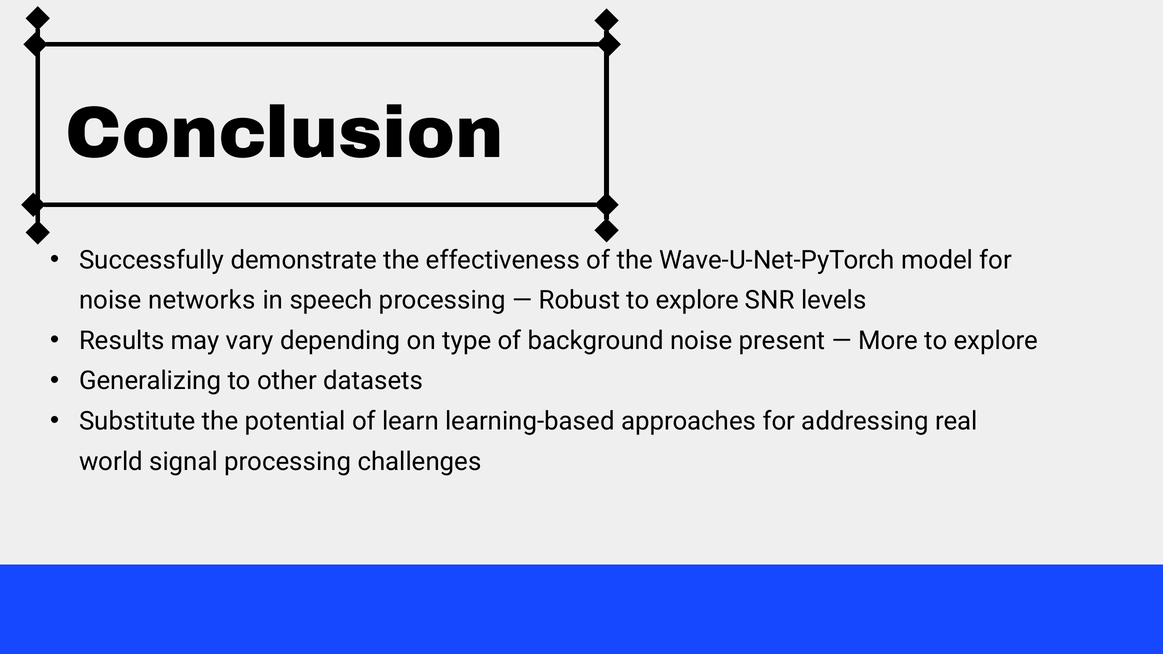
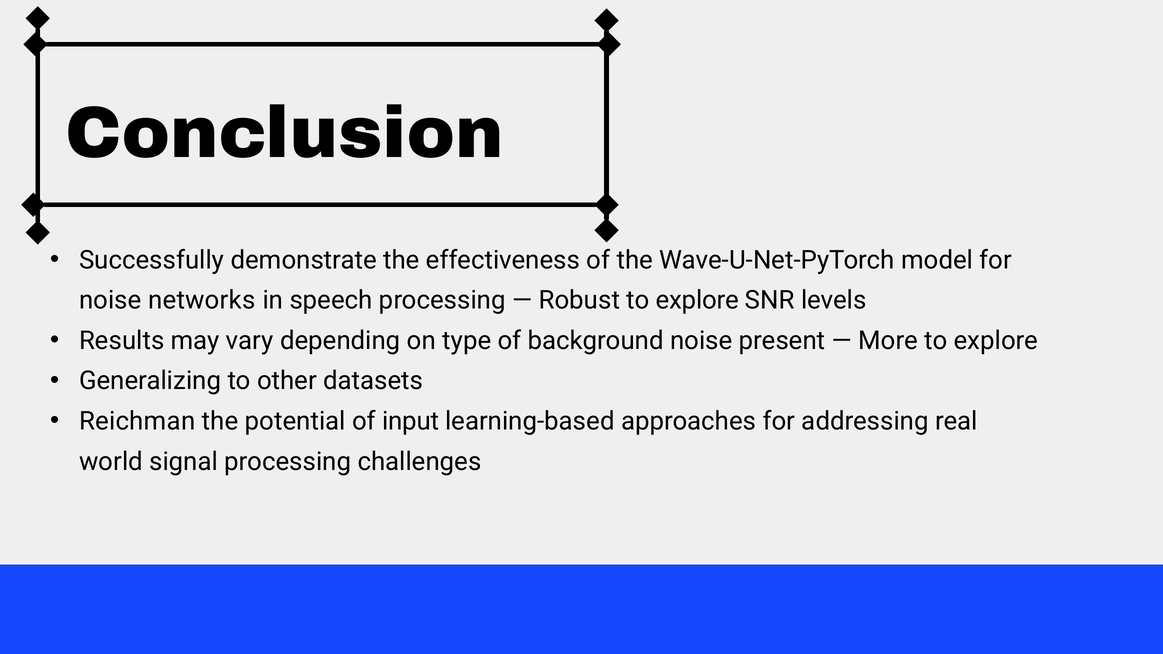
Substitute: Substitute -> Reichman
learn: learn -> input
